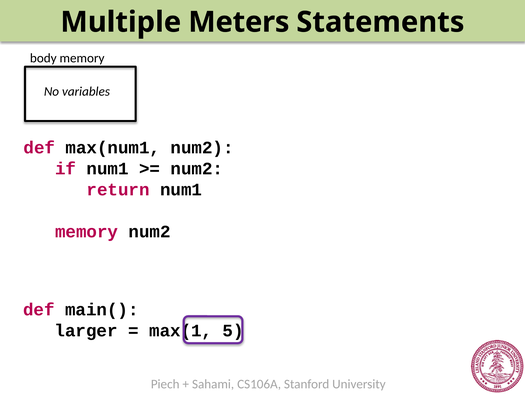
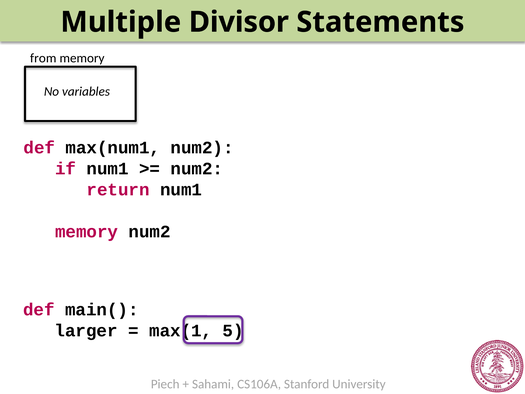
Meters: Meters -> Divisor
body: body -> from
